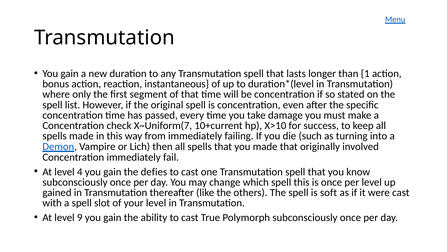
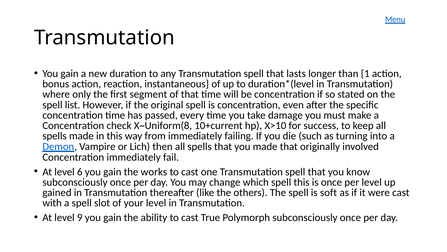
X~Uniform(7: X~Uniform(7 -> X~Uniform(8
4: 4 -> 6
defies: defies -> works
